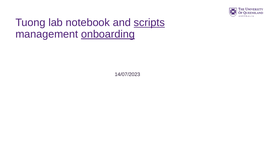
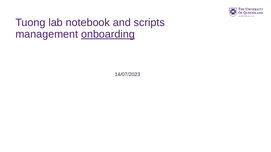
scripts underline: present -> none
